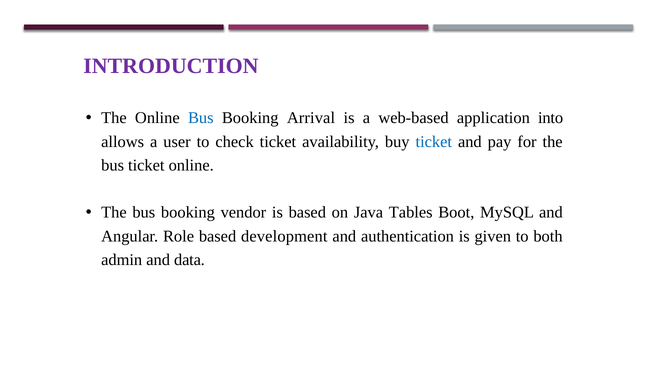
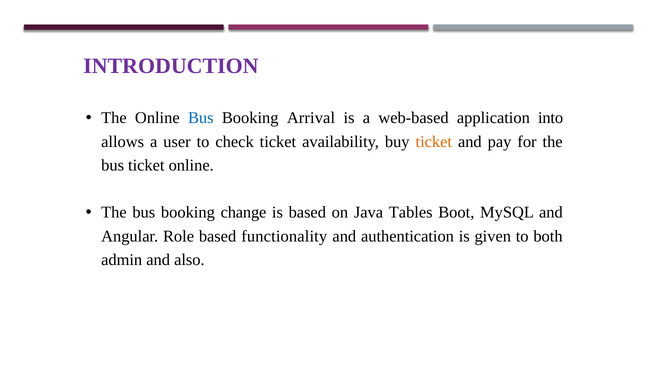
ticket at (434, 142) colour: blue -> orange
vendor: vendor -> change
development: development -> functionality
data: data -> also
